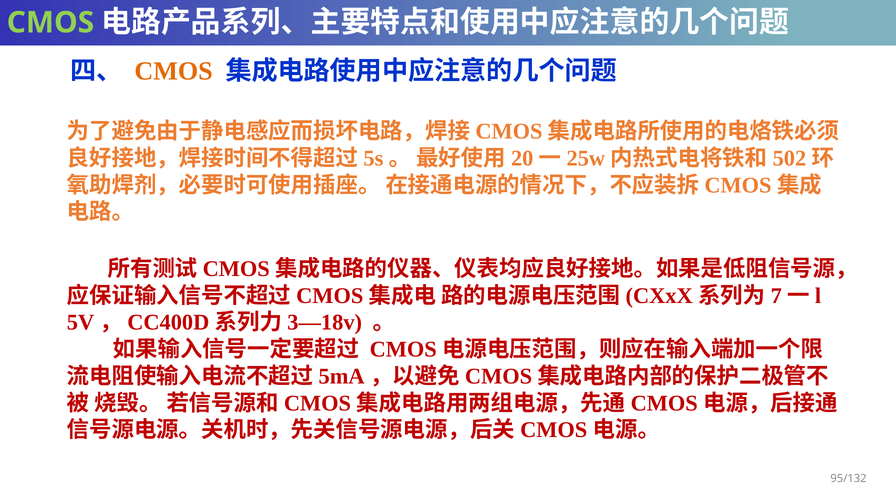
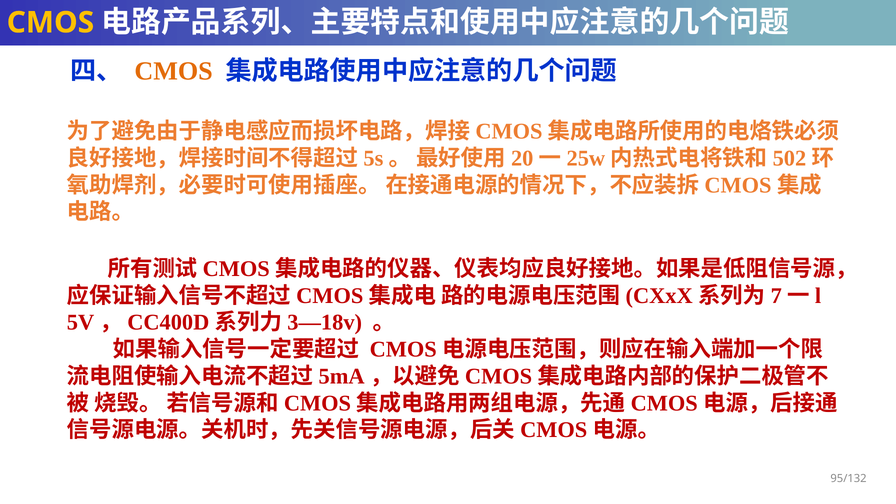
CMOS at (50, 23) colour: light green -> yellow
